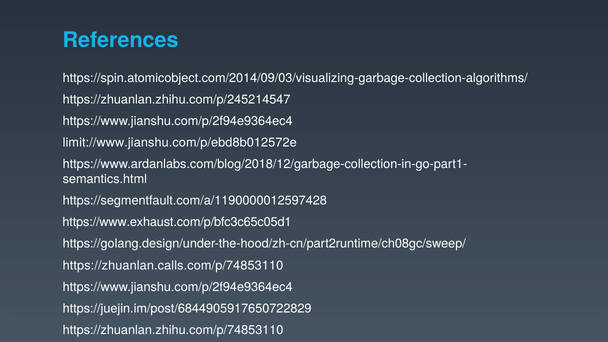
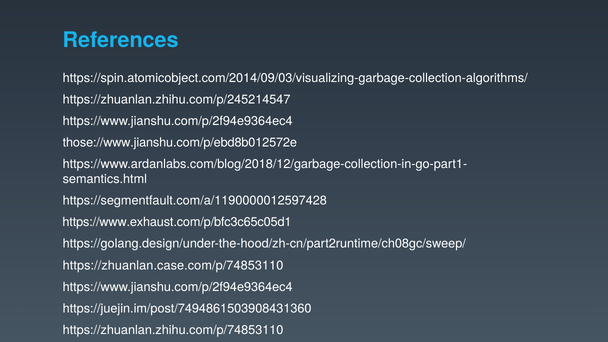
limit://www.jianshu.com/p/ebd8b012572e: limit://www.jianshu.com/p/ebd8b012572e -> those://www.jianshu.com/p/ebd8b012572e
https://zhuanlan.calls.com/p/74853110: https://zhuanlan.calls.com/p/74853110 -> https://zhuanlan.case.com/p/74853110
https://juejin.im/post/6844905917650722829: https://juejin.im/post/6844905917650722829 -> https://juejin.im/post/7494861503908431360
